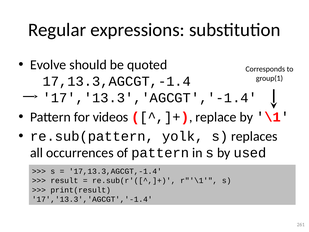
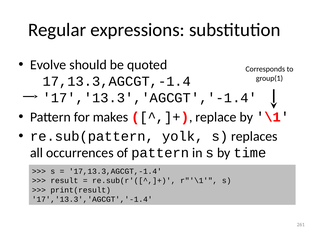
videos: videos -> makes
used: used -> time
